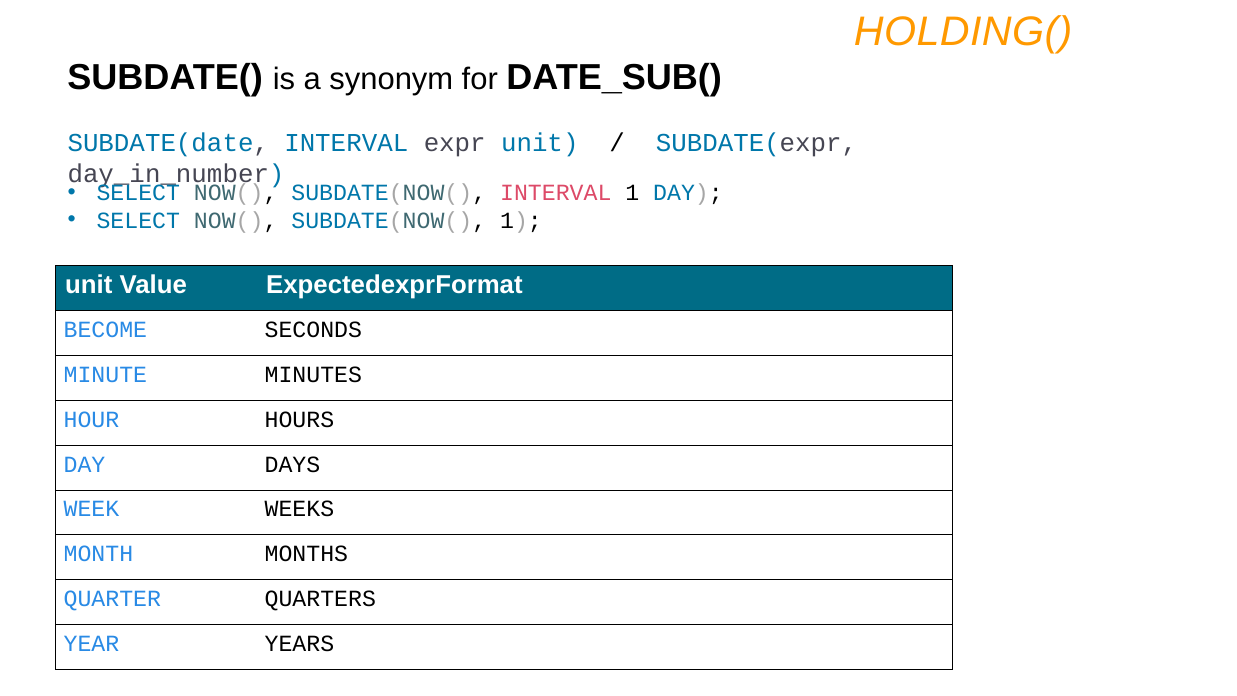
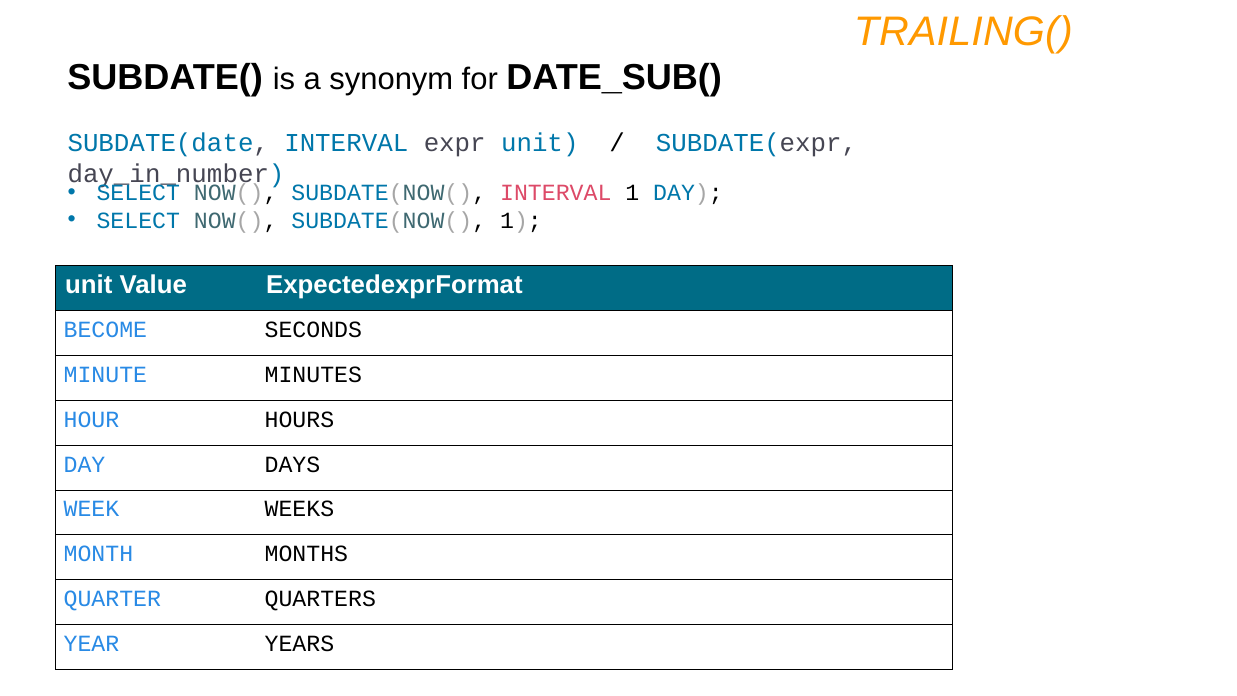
HOLDING(: HOLDING( -> TRAILING(
